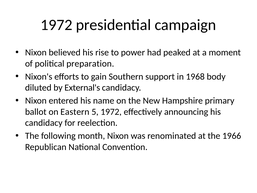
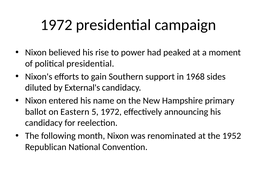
political preparation: preparation -> presidential
body: body -> sides
1966: 1966 -> 1952
